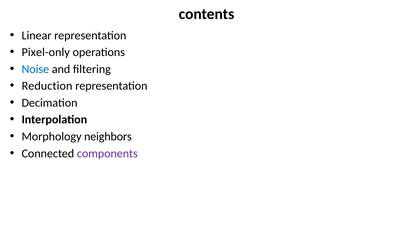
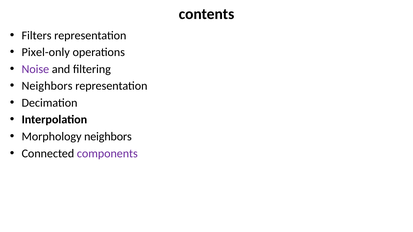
Linear: Linear -> Filters
Noise colour: blue -> purple
Reduction at (47, 86): Reduction -> Neighbors
